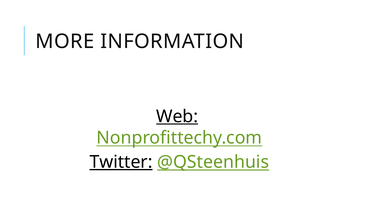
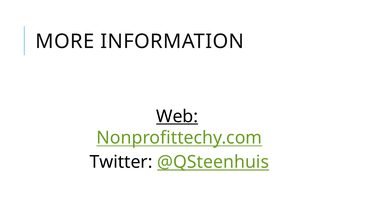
Twitter underline: present -> none
